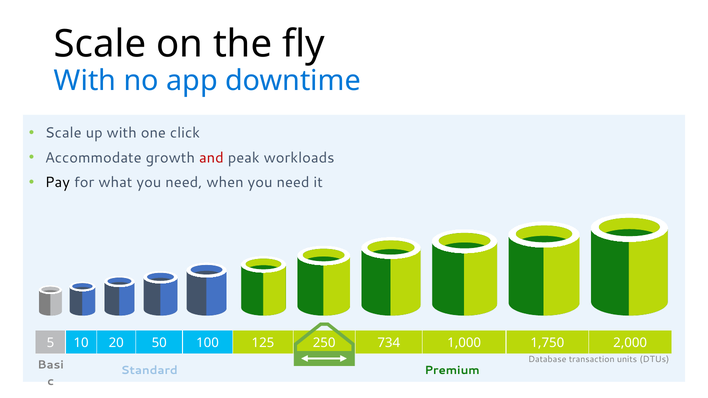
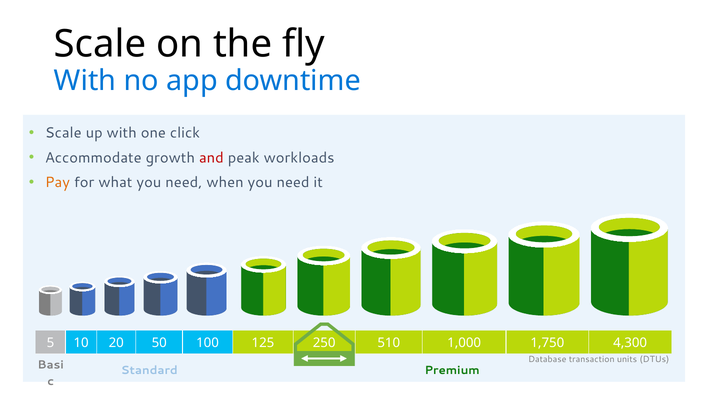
Pay colour: black -> orange
734: 734 -> 510
2,000: 2,000 -> 4,300
